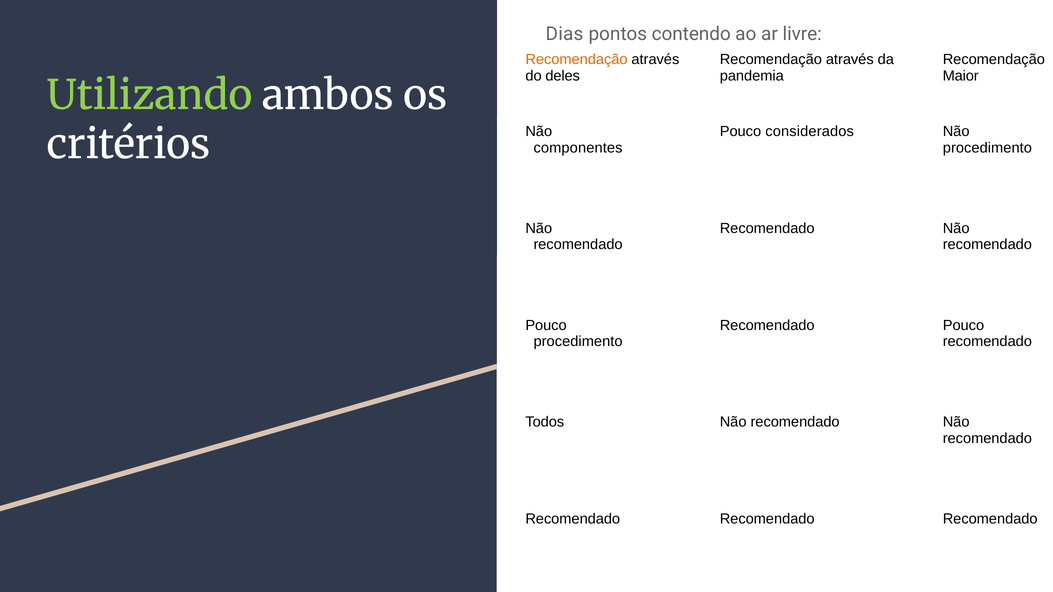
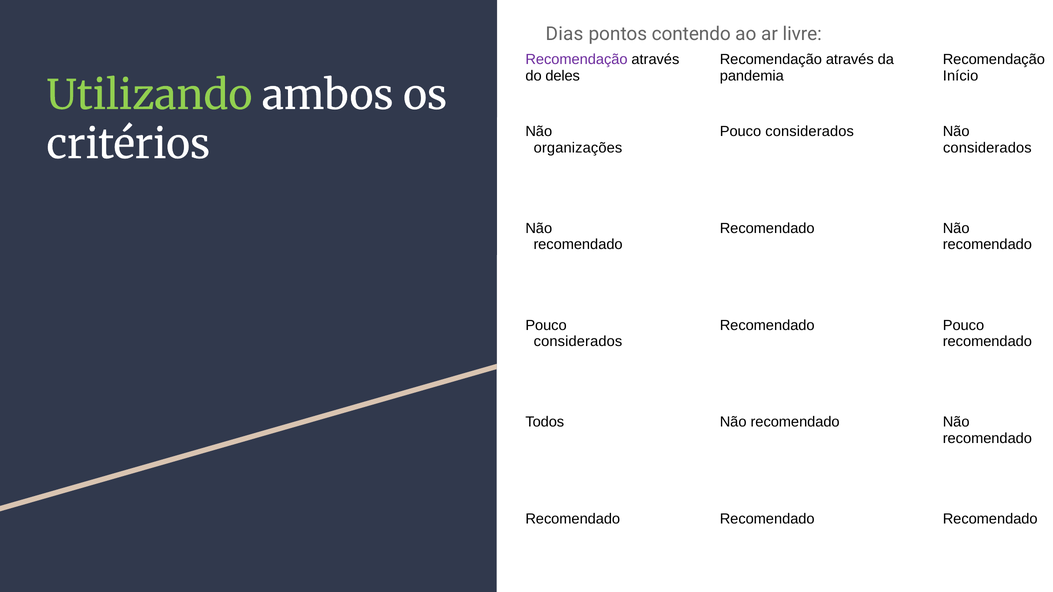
Recomendação at (576, 60) colour: orange -> purple
Maior: Maior -> Início
componentes: componentes -> organizações
procedimento at (987, 148): procedimento -> considerados
procedimento at (578, 342): procedimento -> considerados
